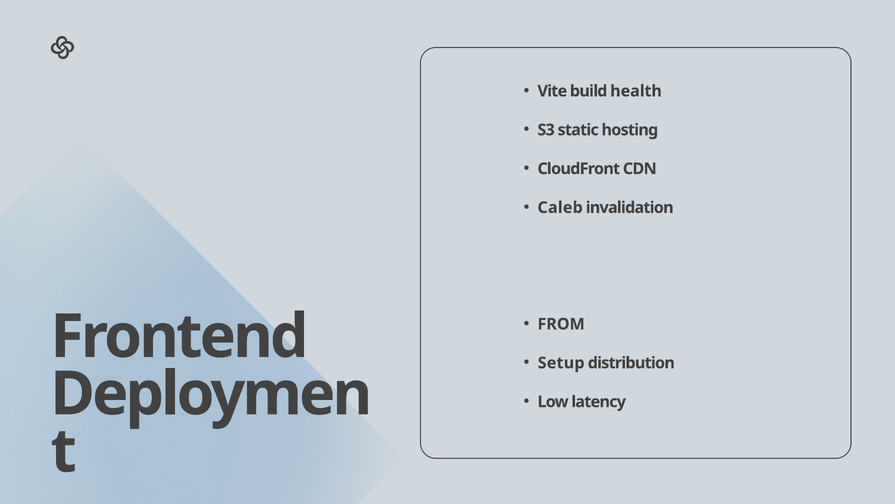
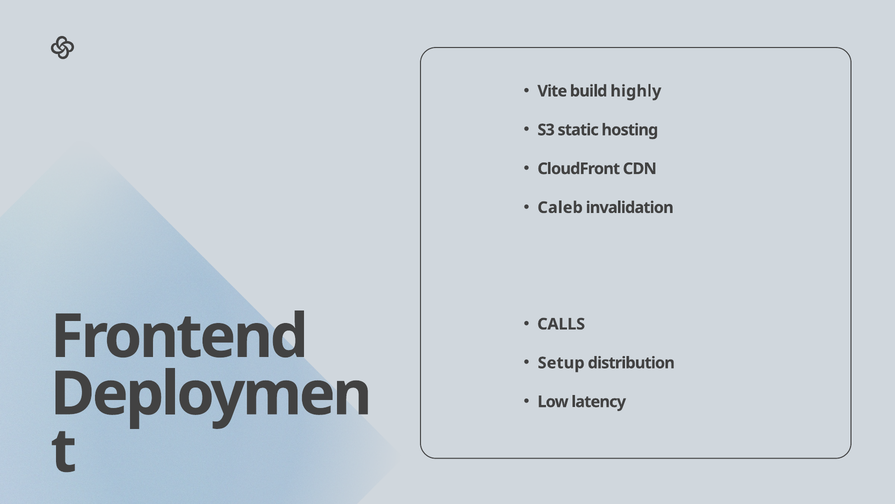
health: health -> highly
FROM: FROM -> CALLS
